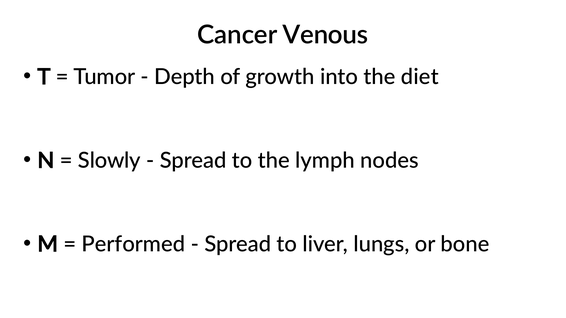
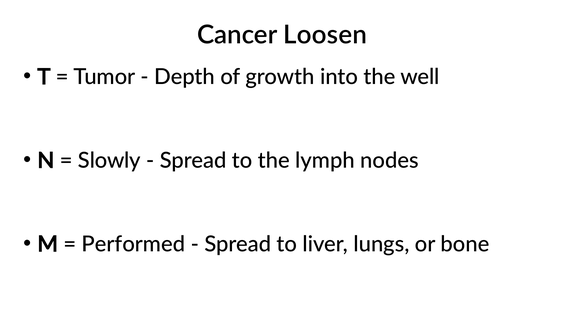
Venous: Venous -> Loosen
diet: diet -> well
